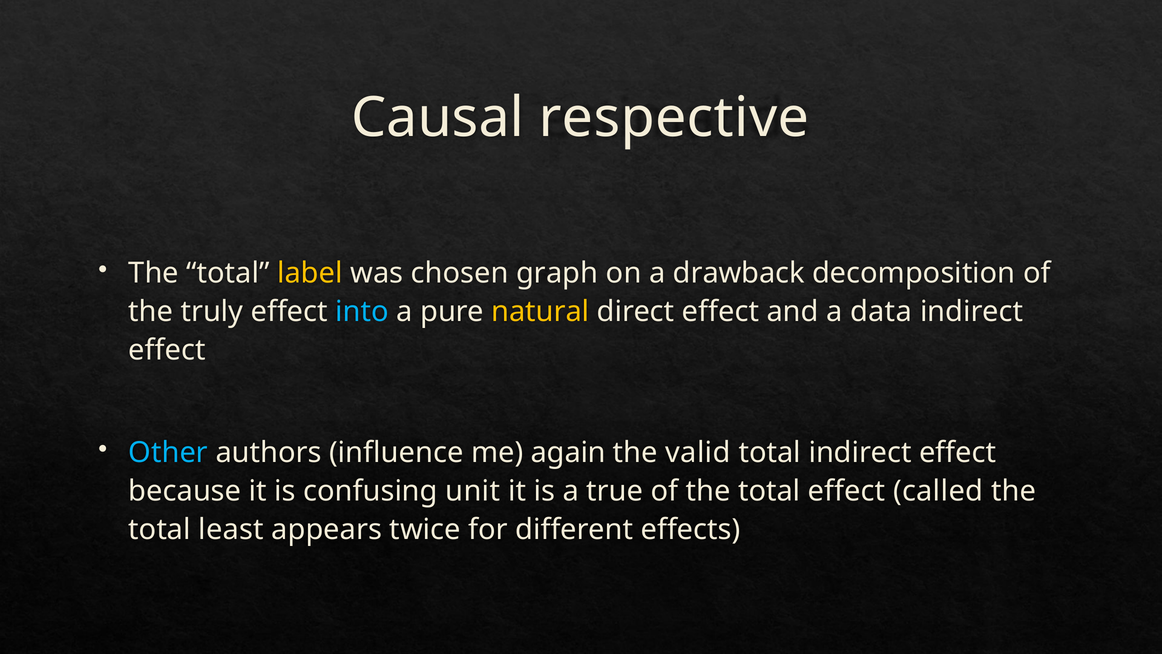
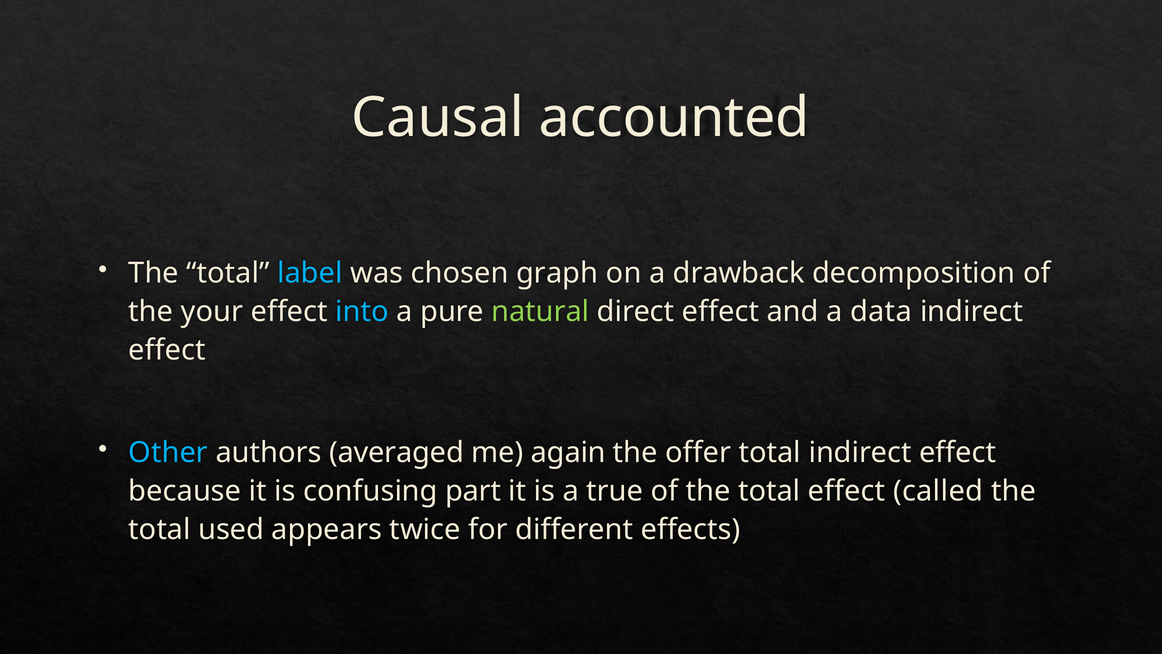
respective: respective -> accounted
label colour: yellow -> light blue
truly: truly -> your
natural colour: yellow -> light green
influence: influence -> averaged
valid: valid -> offer
unit: unit -> part
least: least -> used
